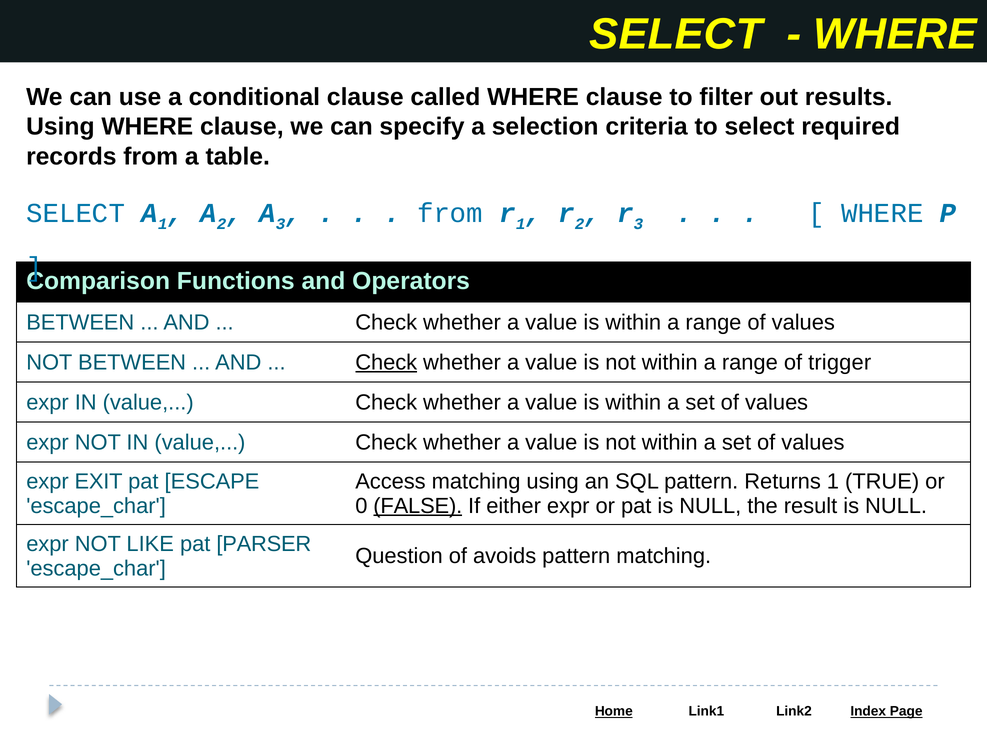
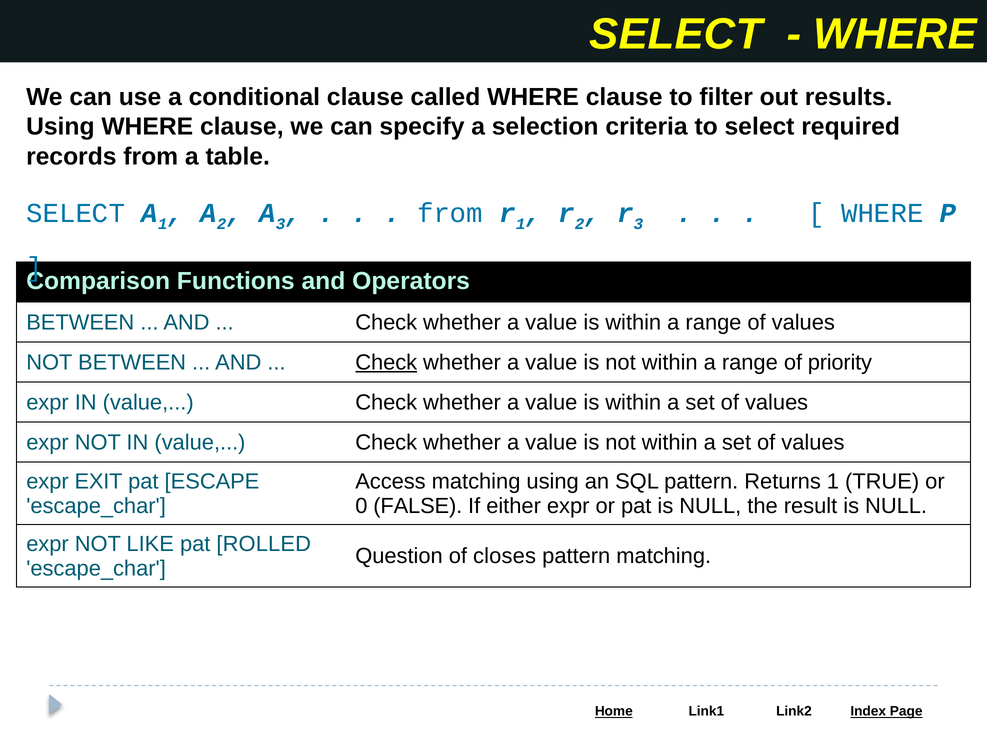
trigger: trigger -> priority
FALSE underline: present -> none
PARSER: PARSER -> ROLLED
avoids: avoids -> closes
